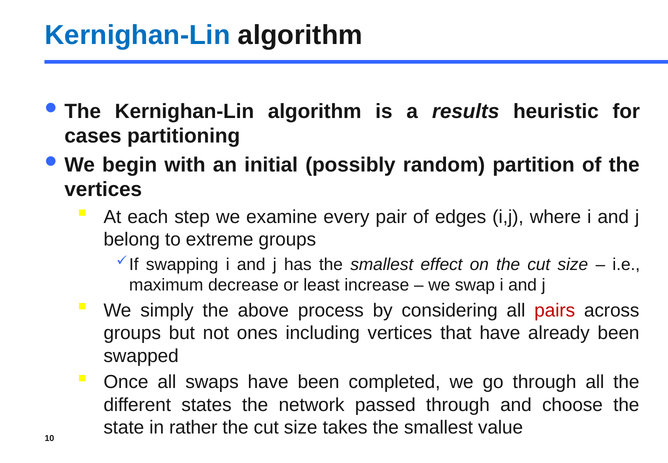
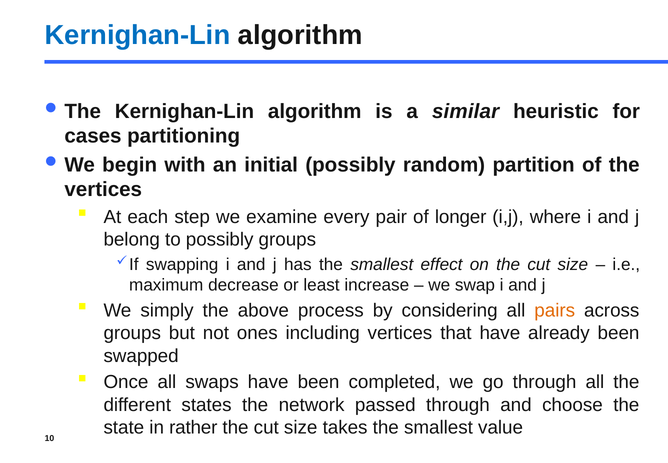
results: results -> similar
edges: edges -> longer
to extreme: extreme -> possibly
pairs colour: red -> orange
